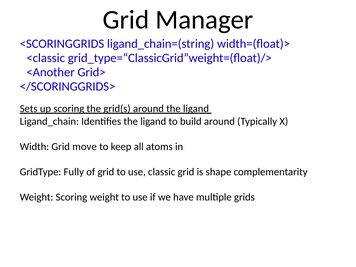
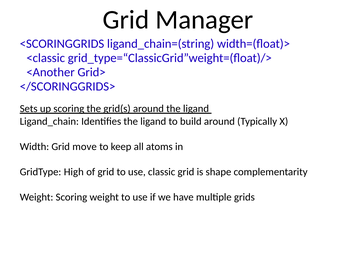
Fully: Fully -> High
